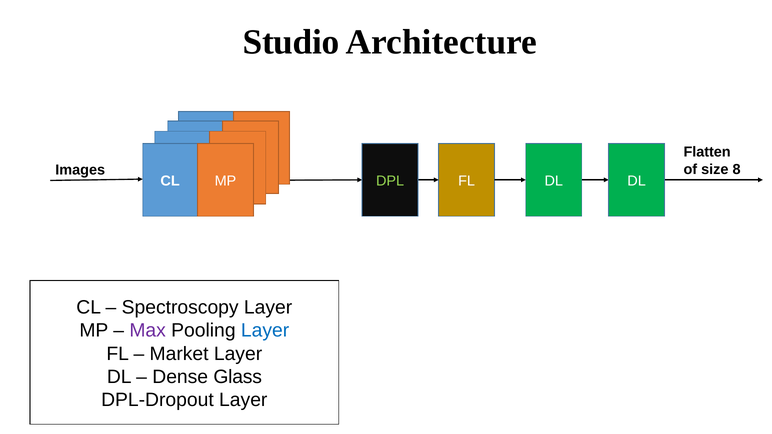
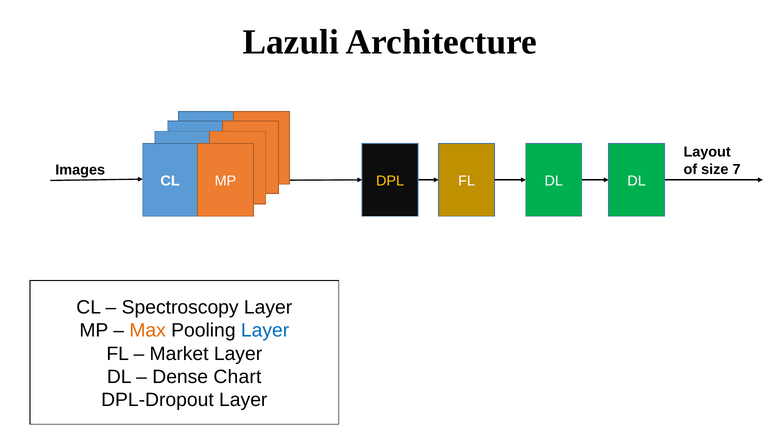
Studio: Studio -> Lazuli
Flatten: Flatten -> Layout
8: 8 -> 7
DPL colour: light green -> yellow
Max colour: purple -> orange
Glass: Glass -> Chart
